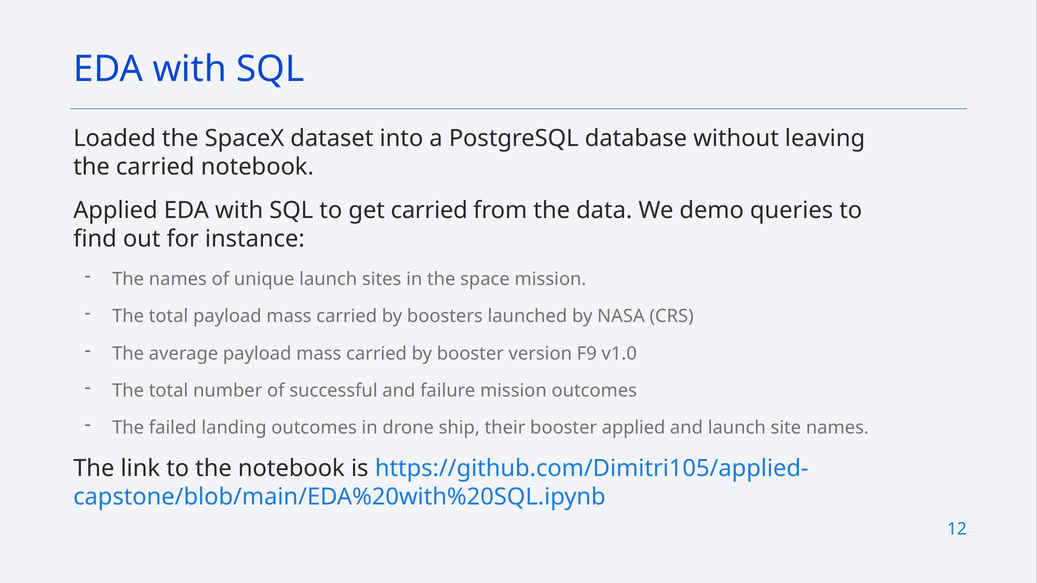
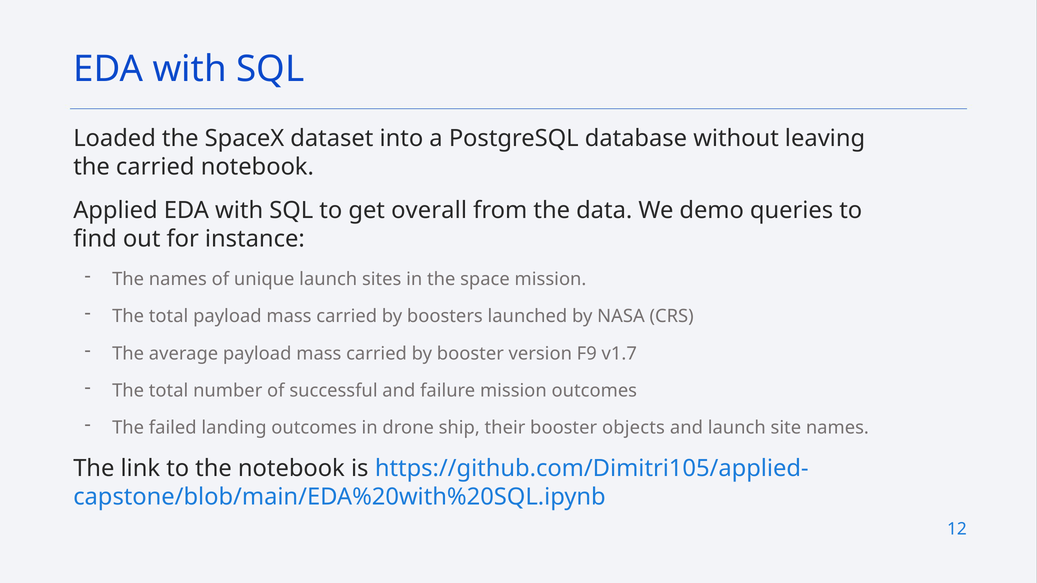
get carried: carried -> overall
v1.0: v1.0 -> v1.7
booster applied: applied -> objects
